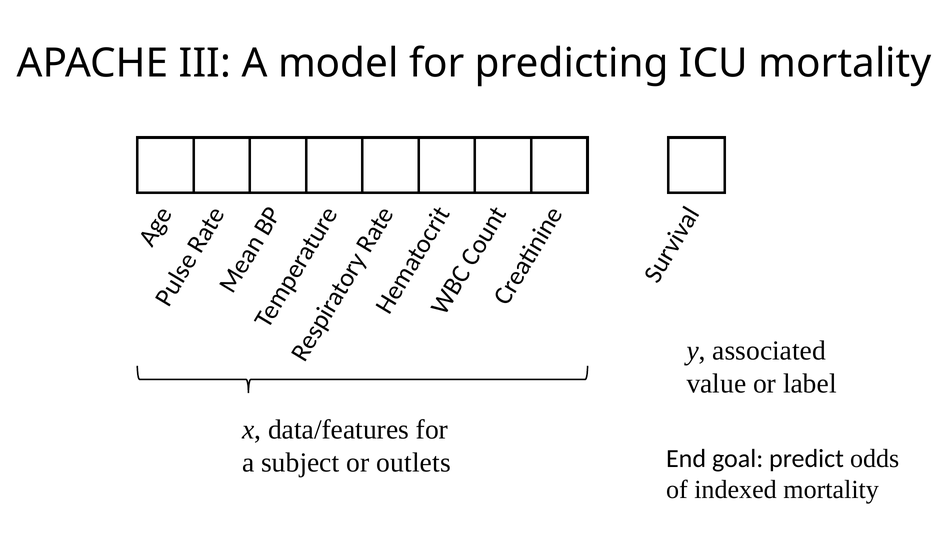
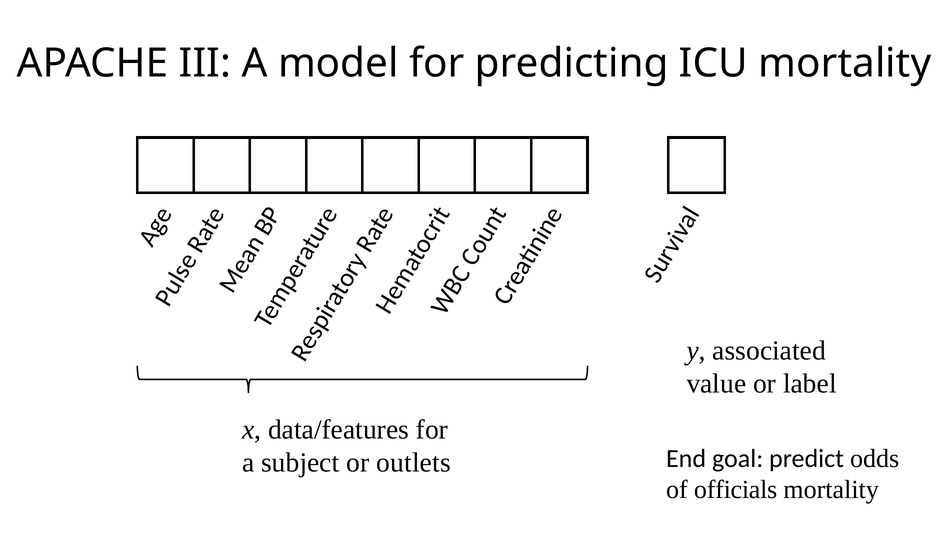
indexed: indexed -> officials
